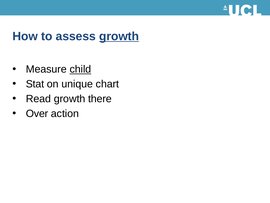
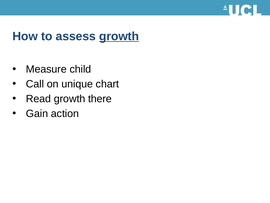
child underline: present -> none
Stat: Stat -> Call
Over: Over -> Gain
